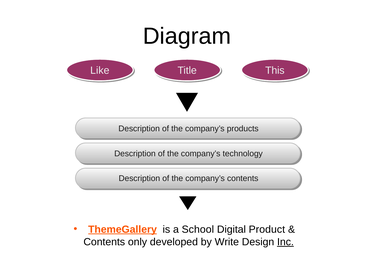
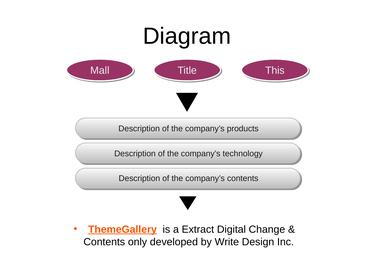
Like: Like -> Mall
School: School -> Extract
Product: Product -> Change
Inc underline: present -> none
